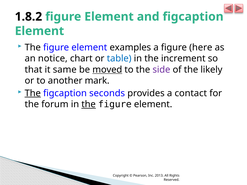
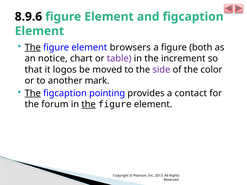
1.8.2: 1.8.2 -> 8.9.6
The at (33, 47) underline: none -> present
examples: examples -> browsers
here: here -> both
table colour: blue -> purple
same: same -> logos
moved underline: present -> none
likely: likely -> color
seconds: seconds -> pointing
